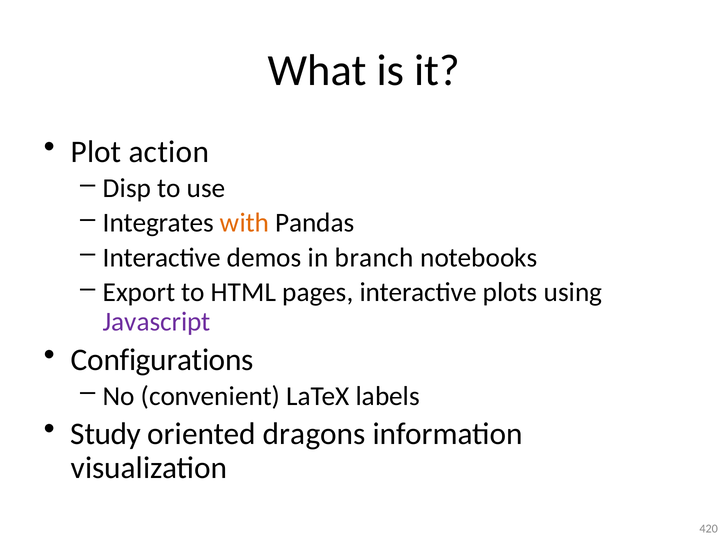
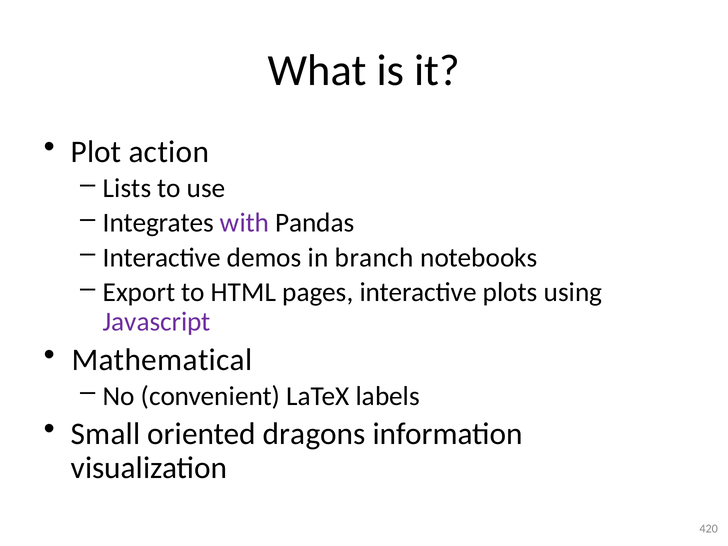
Disp: Disp -> Lists
with colour: orange -> purple
Configurations: Configurations -> Mathematical
Study: Study -> Small
